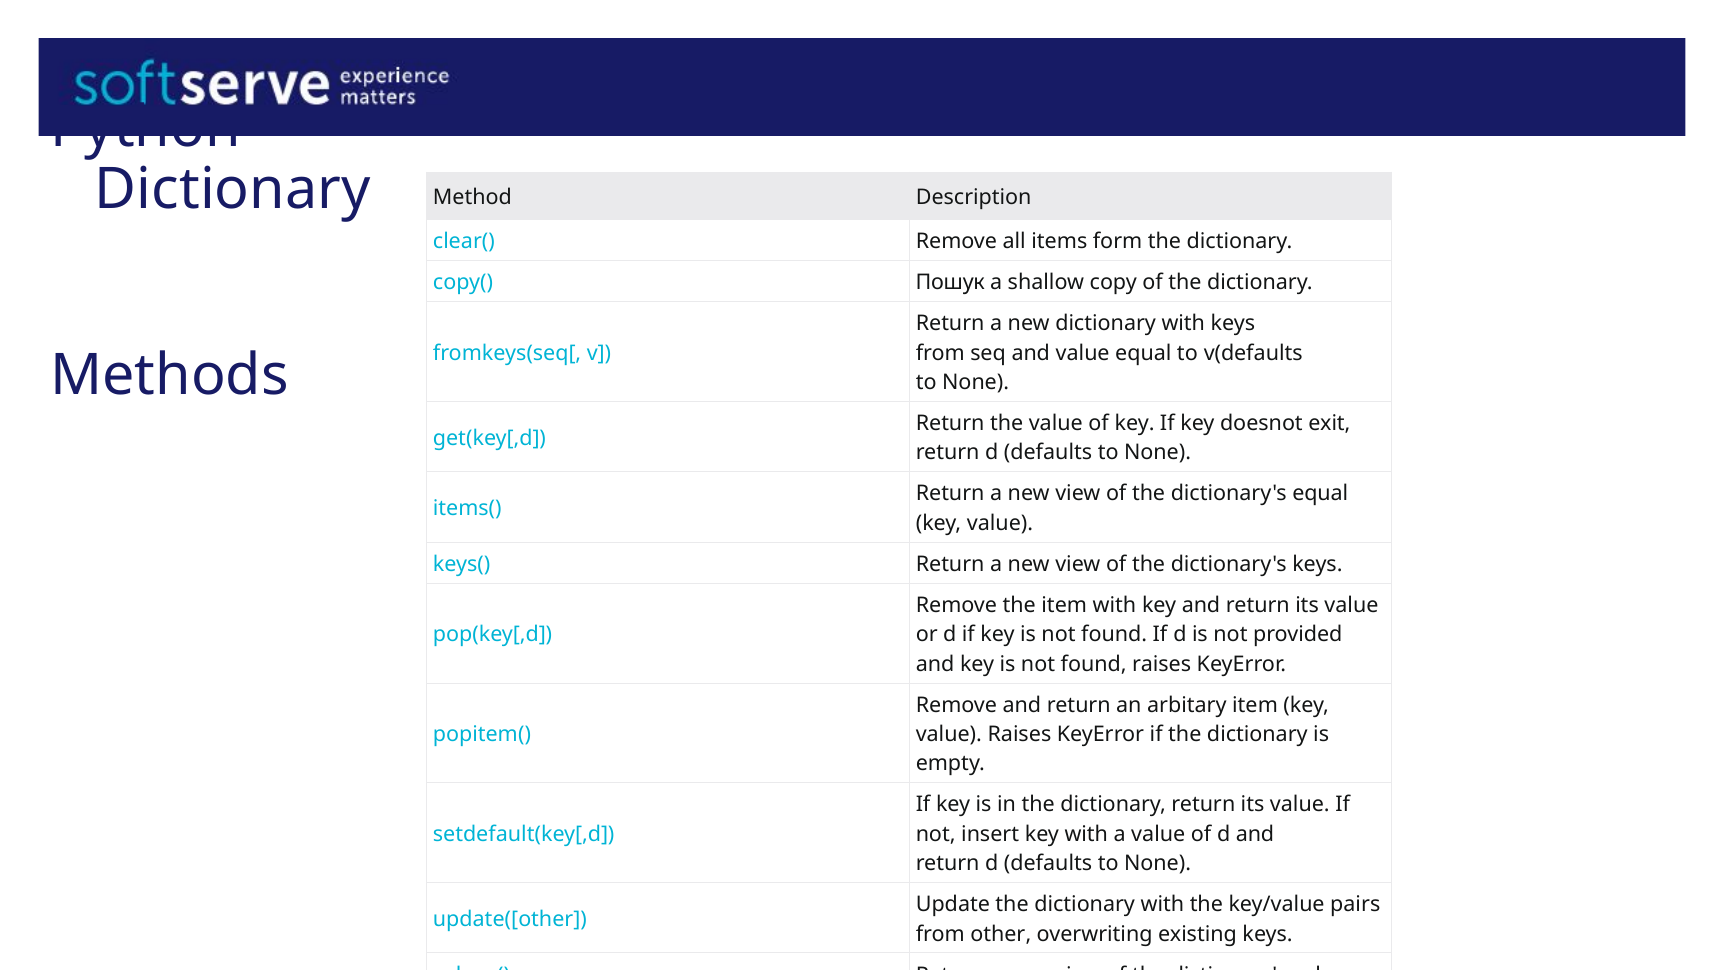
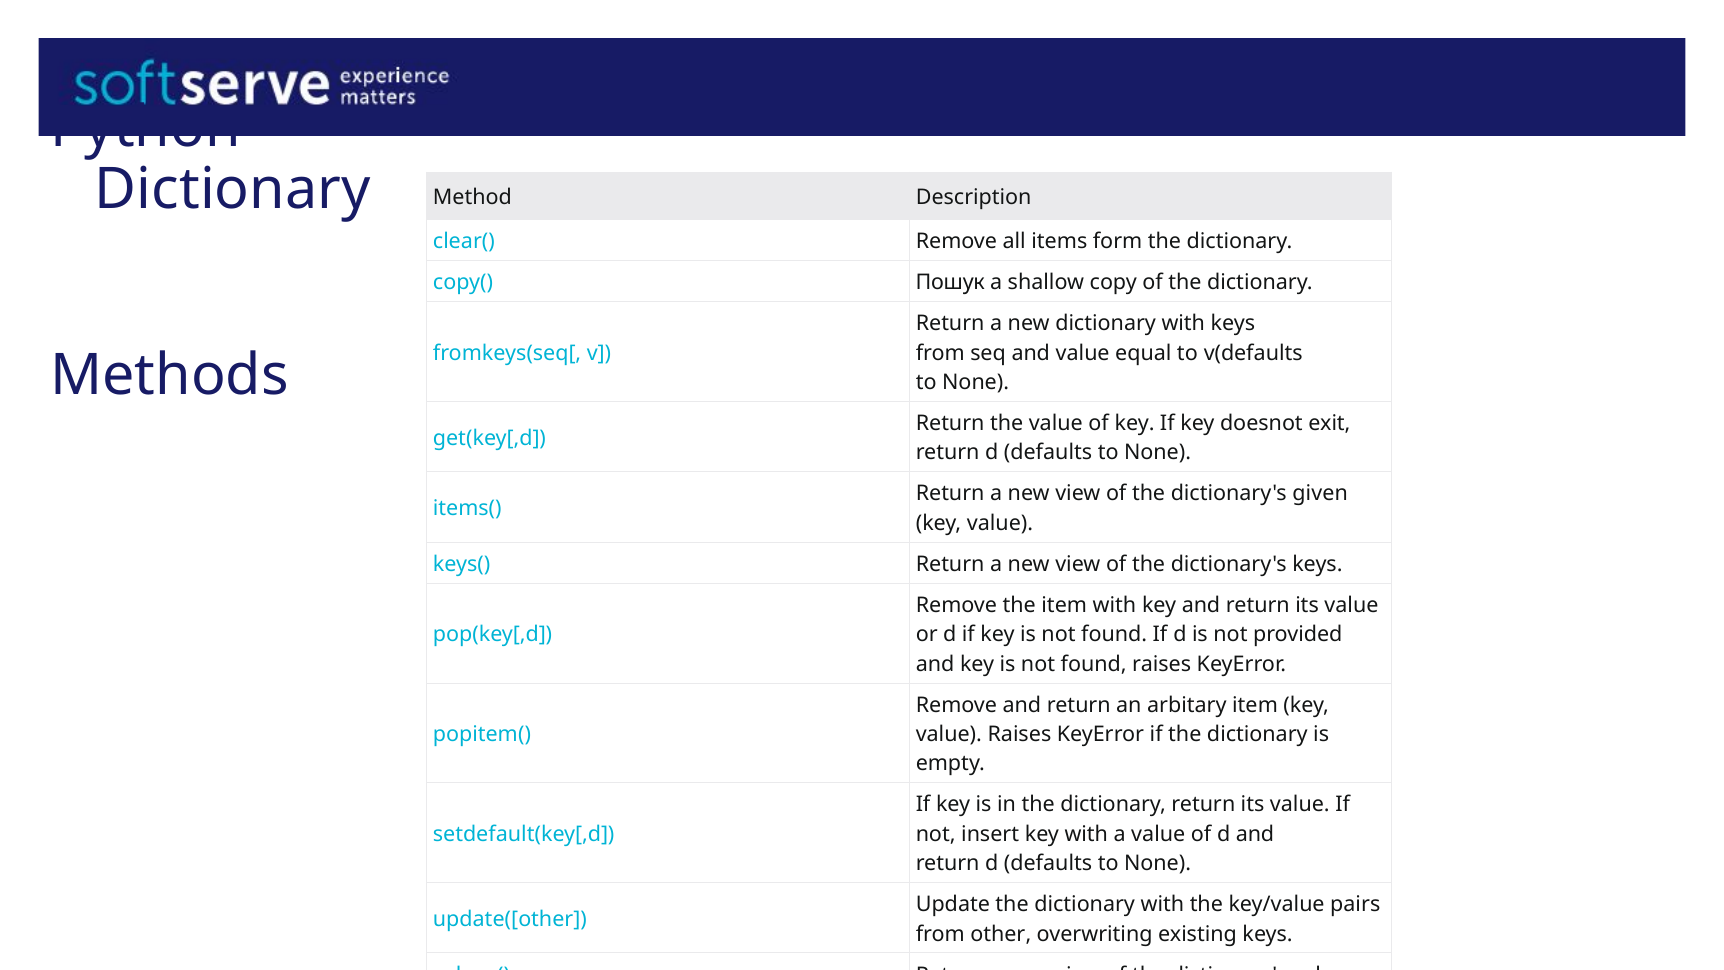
dictionary's equal: equal -> given
